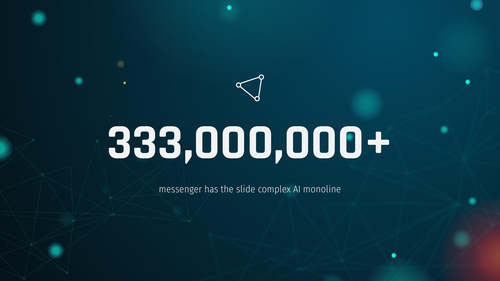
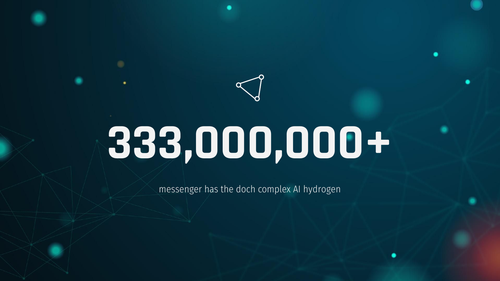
slide: slide -> doch
monoline: monoline -> hydrogen
